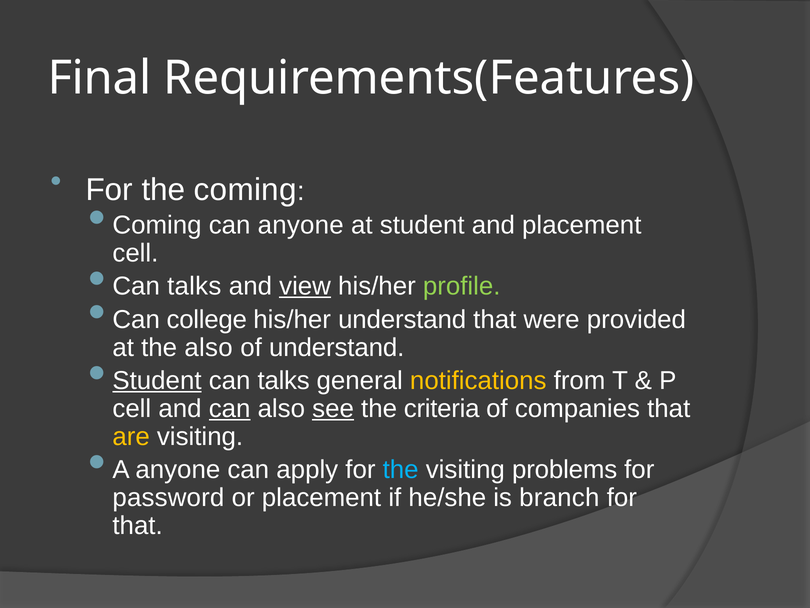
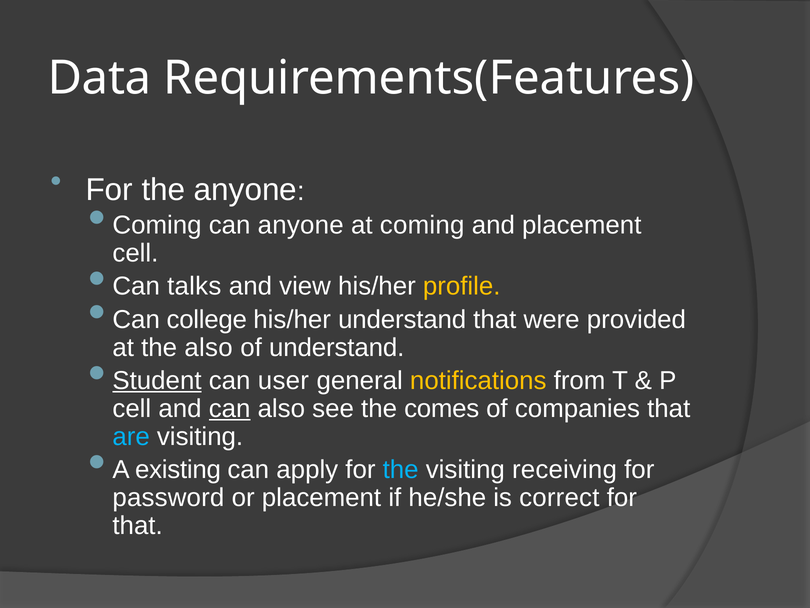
Final: Final -> Data
the coming: coming -> anyone
at student: student -> coming
view underline: present -> none
profile colour: light green -> yellow
talks at (284, 380): talks -> user
see underline: present -> none
criteria: criteria -> comes
are colour: yellow -> light blue
A anyone: anyone -> existing
problems: problems -> receiving
branch: branch -> correct
